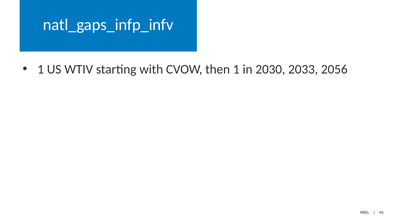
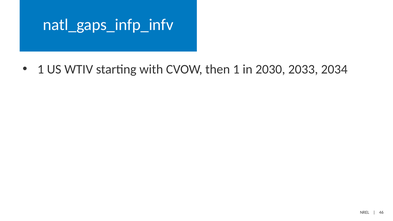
2056: 2056 -> 2034
